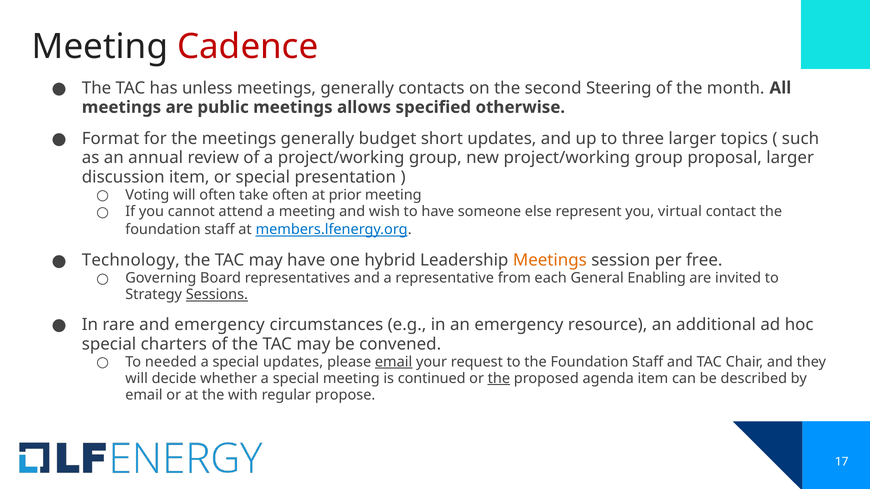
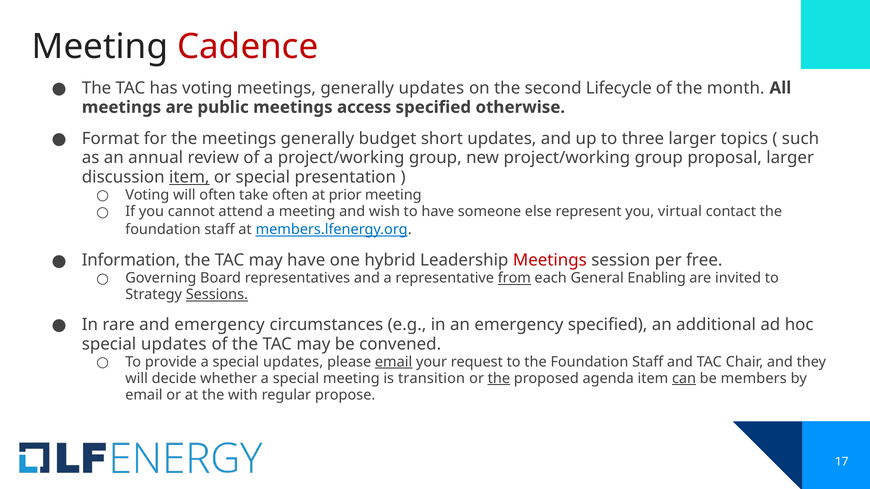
has unless: unless -> voting
generally contacts: contacts -> updates
Steering: Steering -> Lifecycle
allows: allows -> access
item at (189, 177) underline: none -> present
Technology: Technology -> Information
Meetings at (550, 260) colour: orange -> red
from underline: none -> present
emergency resource: resource -> specified
charters at (174, 344): charters -> updates
needed: needed -> provide
continued: continued -> transition
can underline: none -> present
described: described -> members
